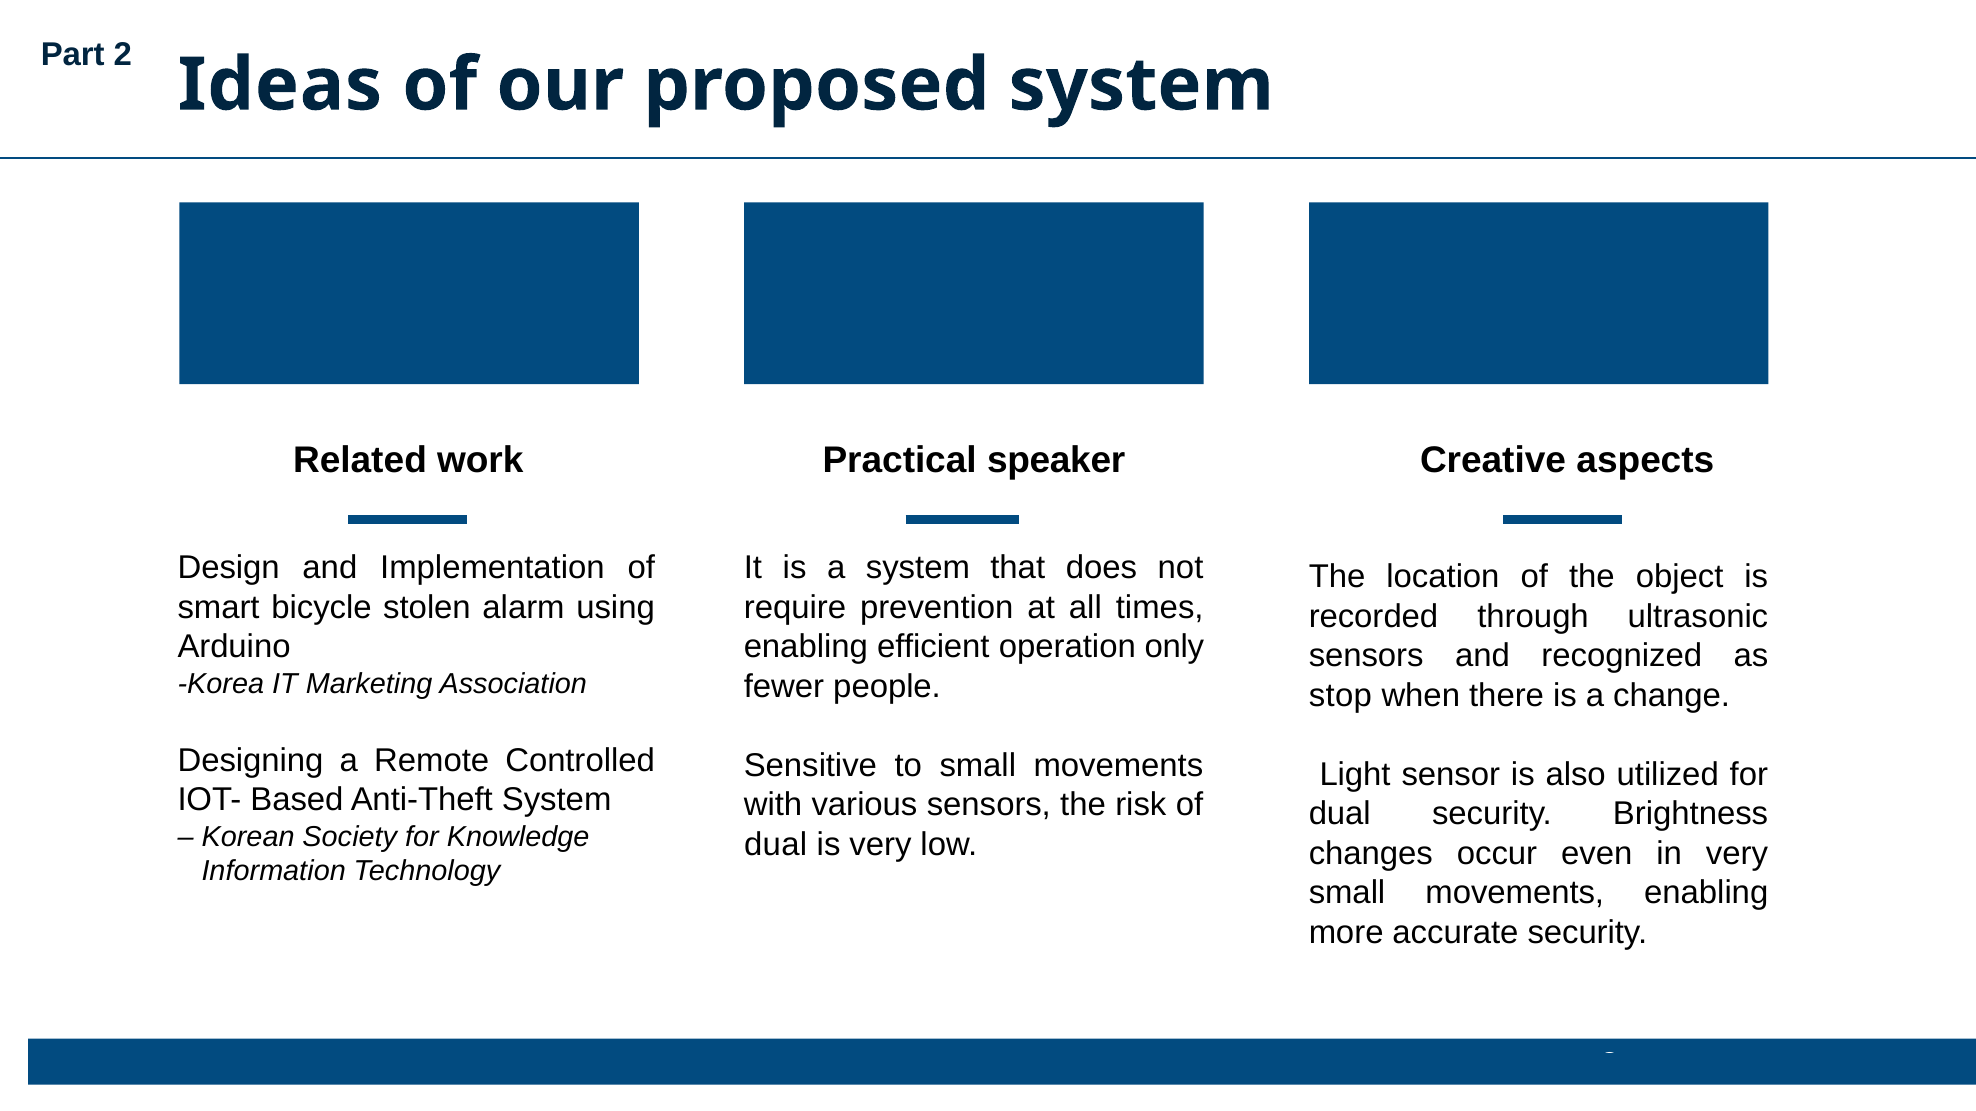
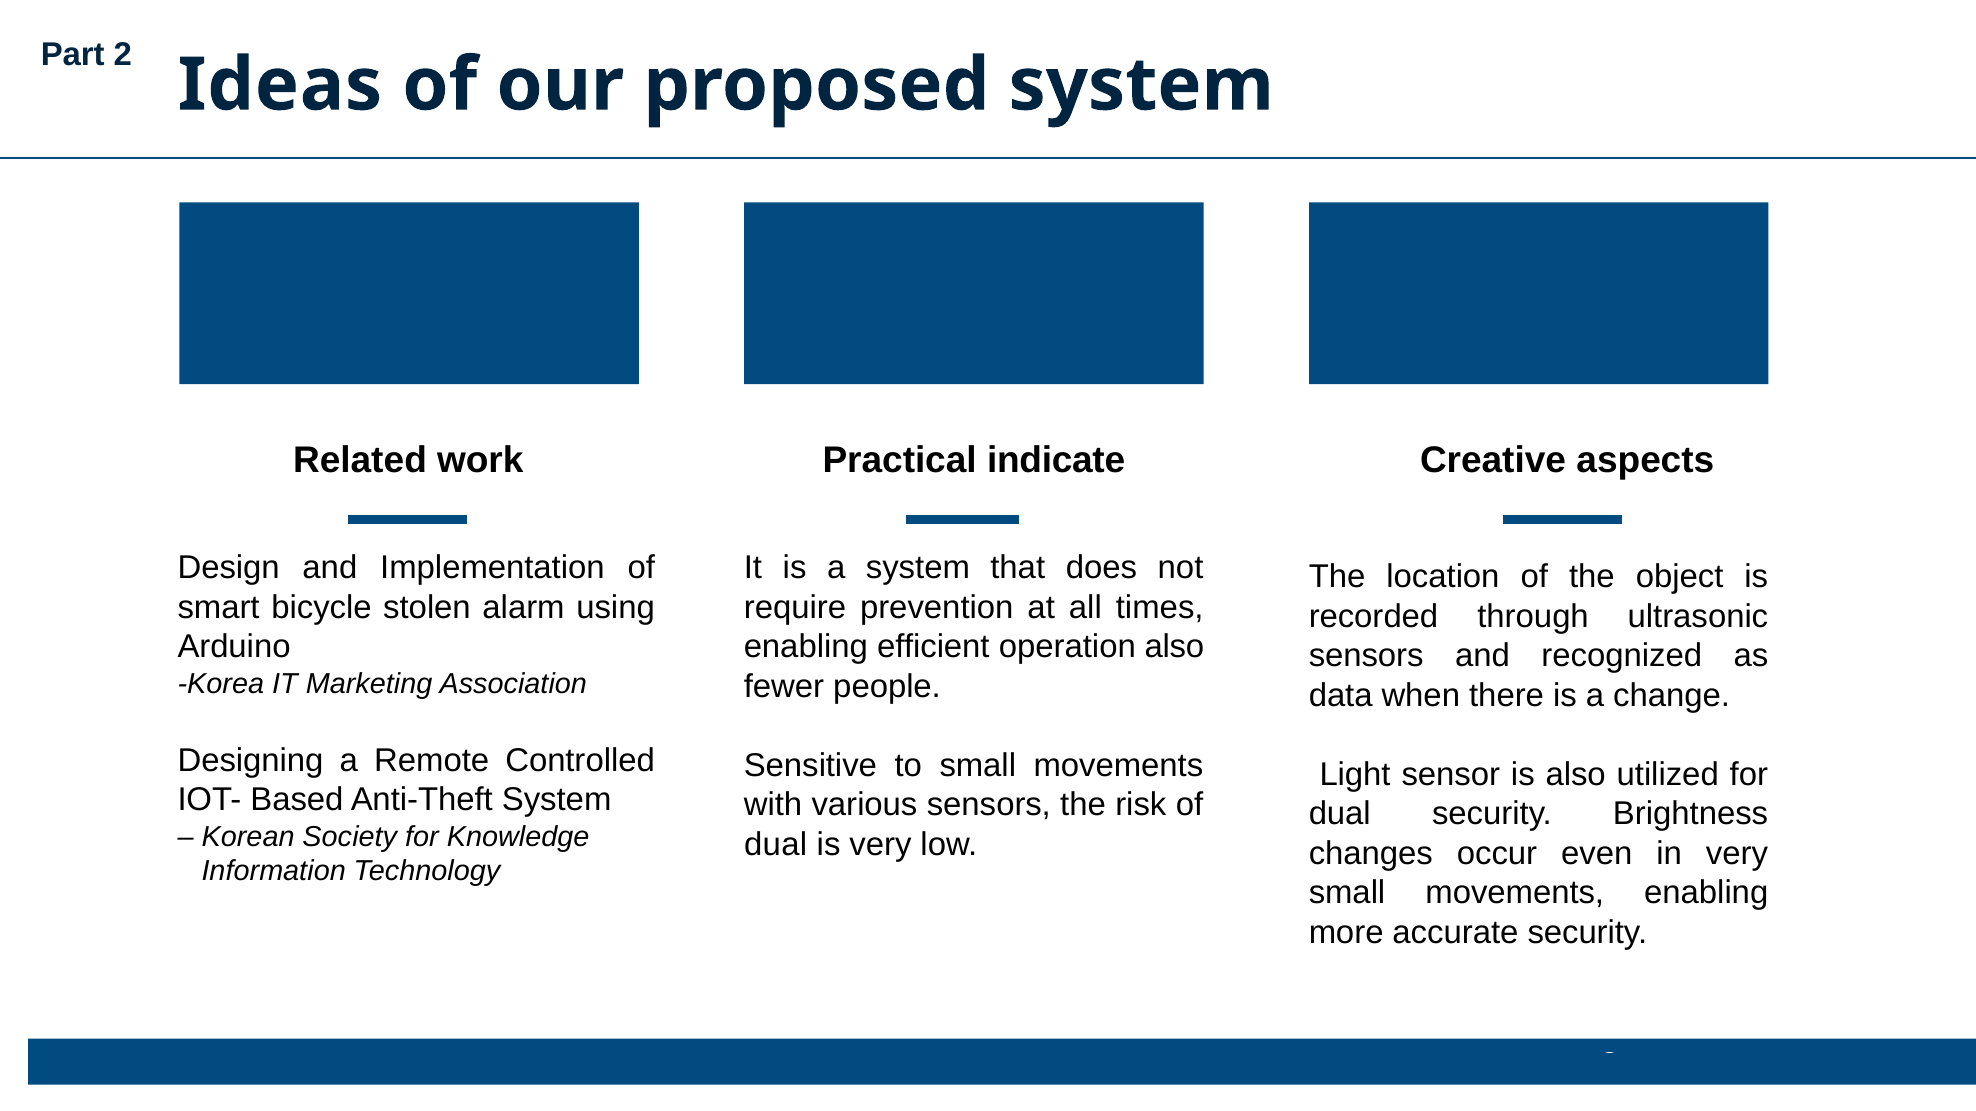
speaker: speaker -> indicate
operation only: only -> also
stop: stop -> data
